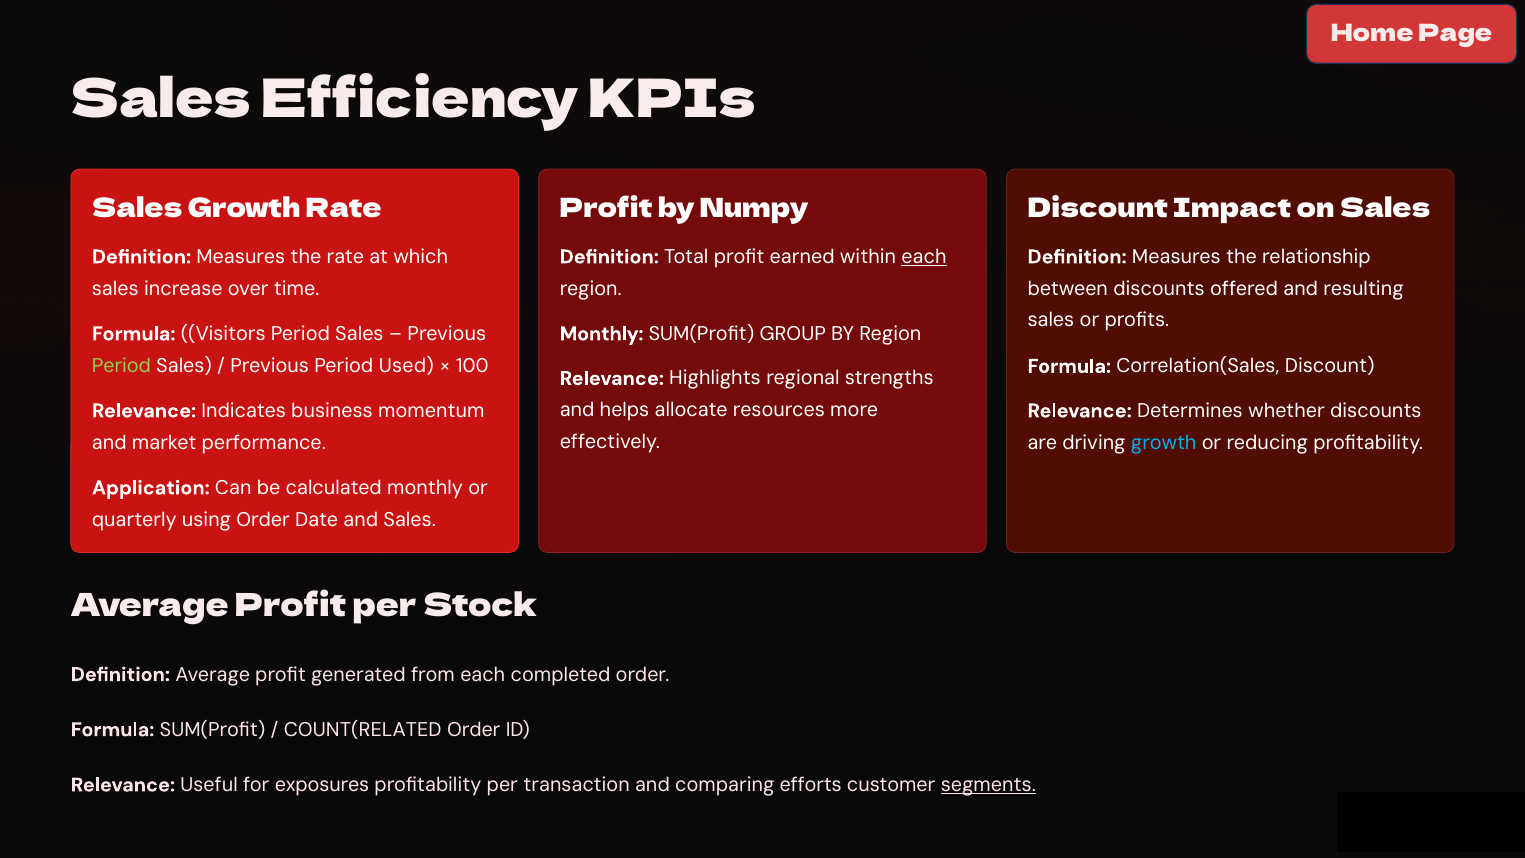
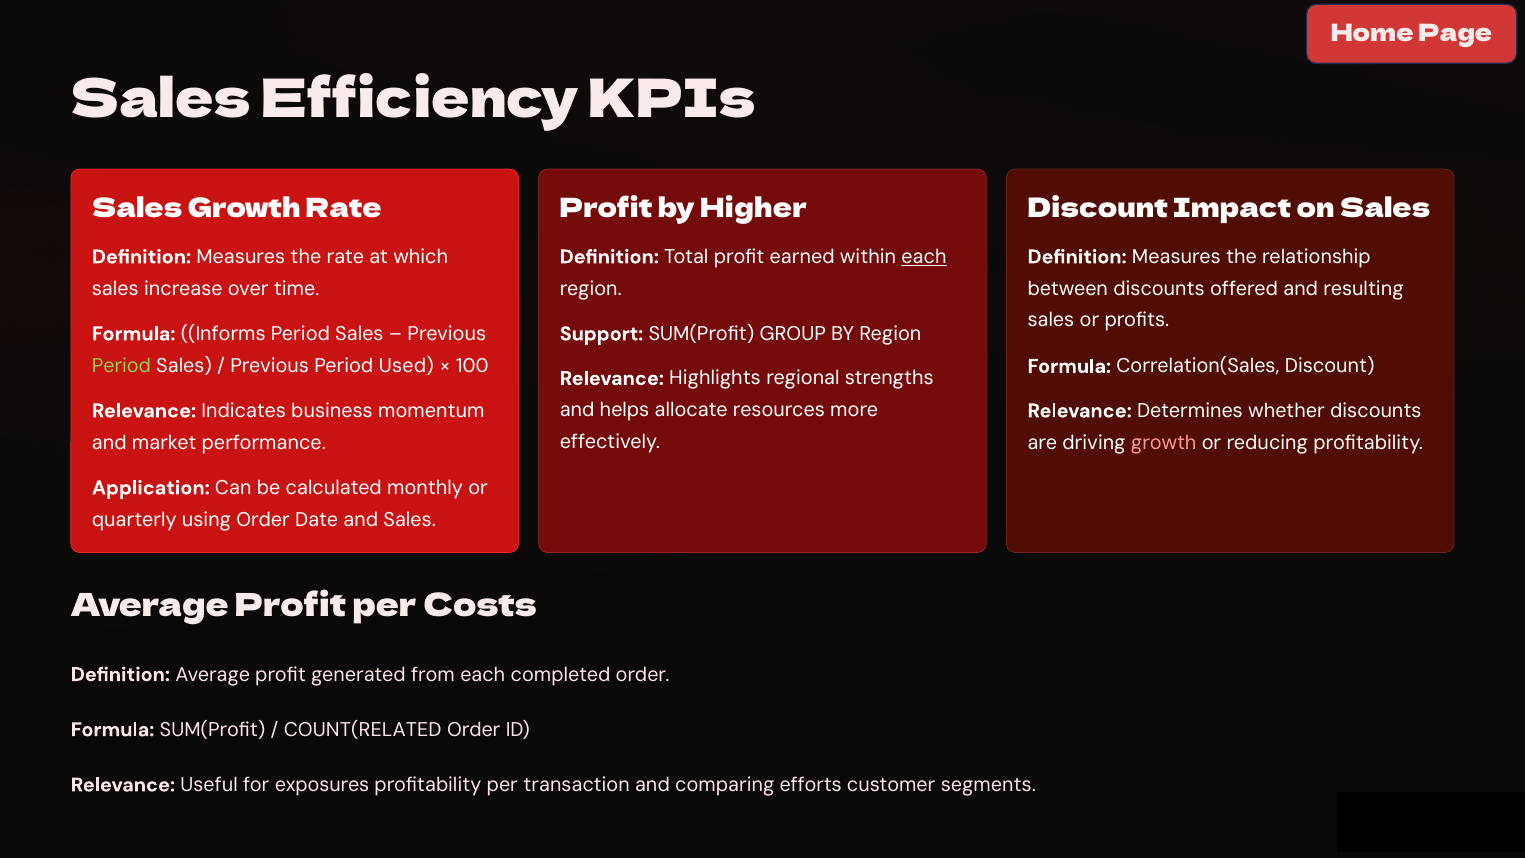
Numpy: Numpy -> Higher
Visitors: Visitors -> Informs
Monthly at (602, 334): Monthly -> Support
growth at (1164, 443) colour: light blue -> pink
Stock: Stock -> Costs
segments underline: present -> none
